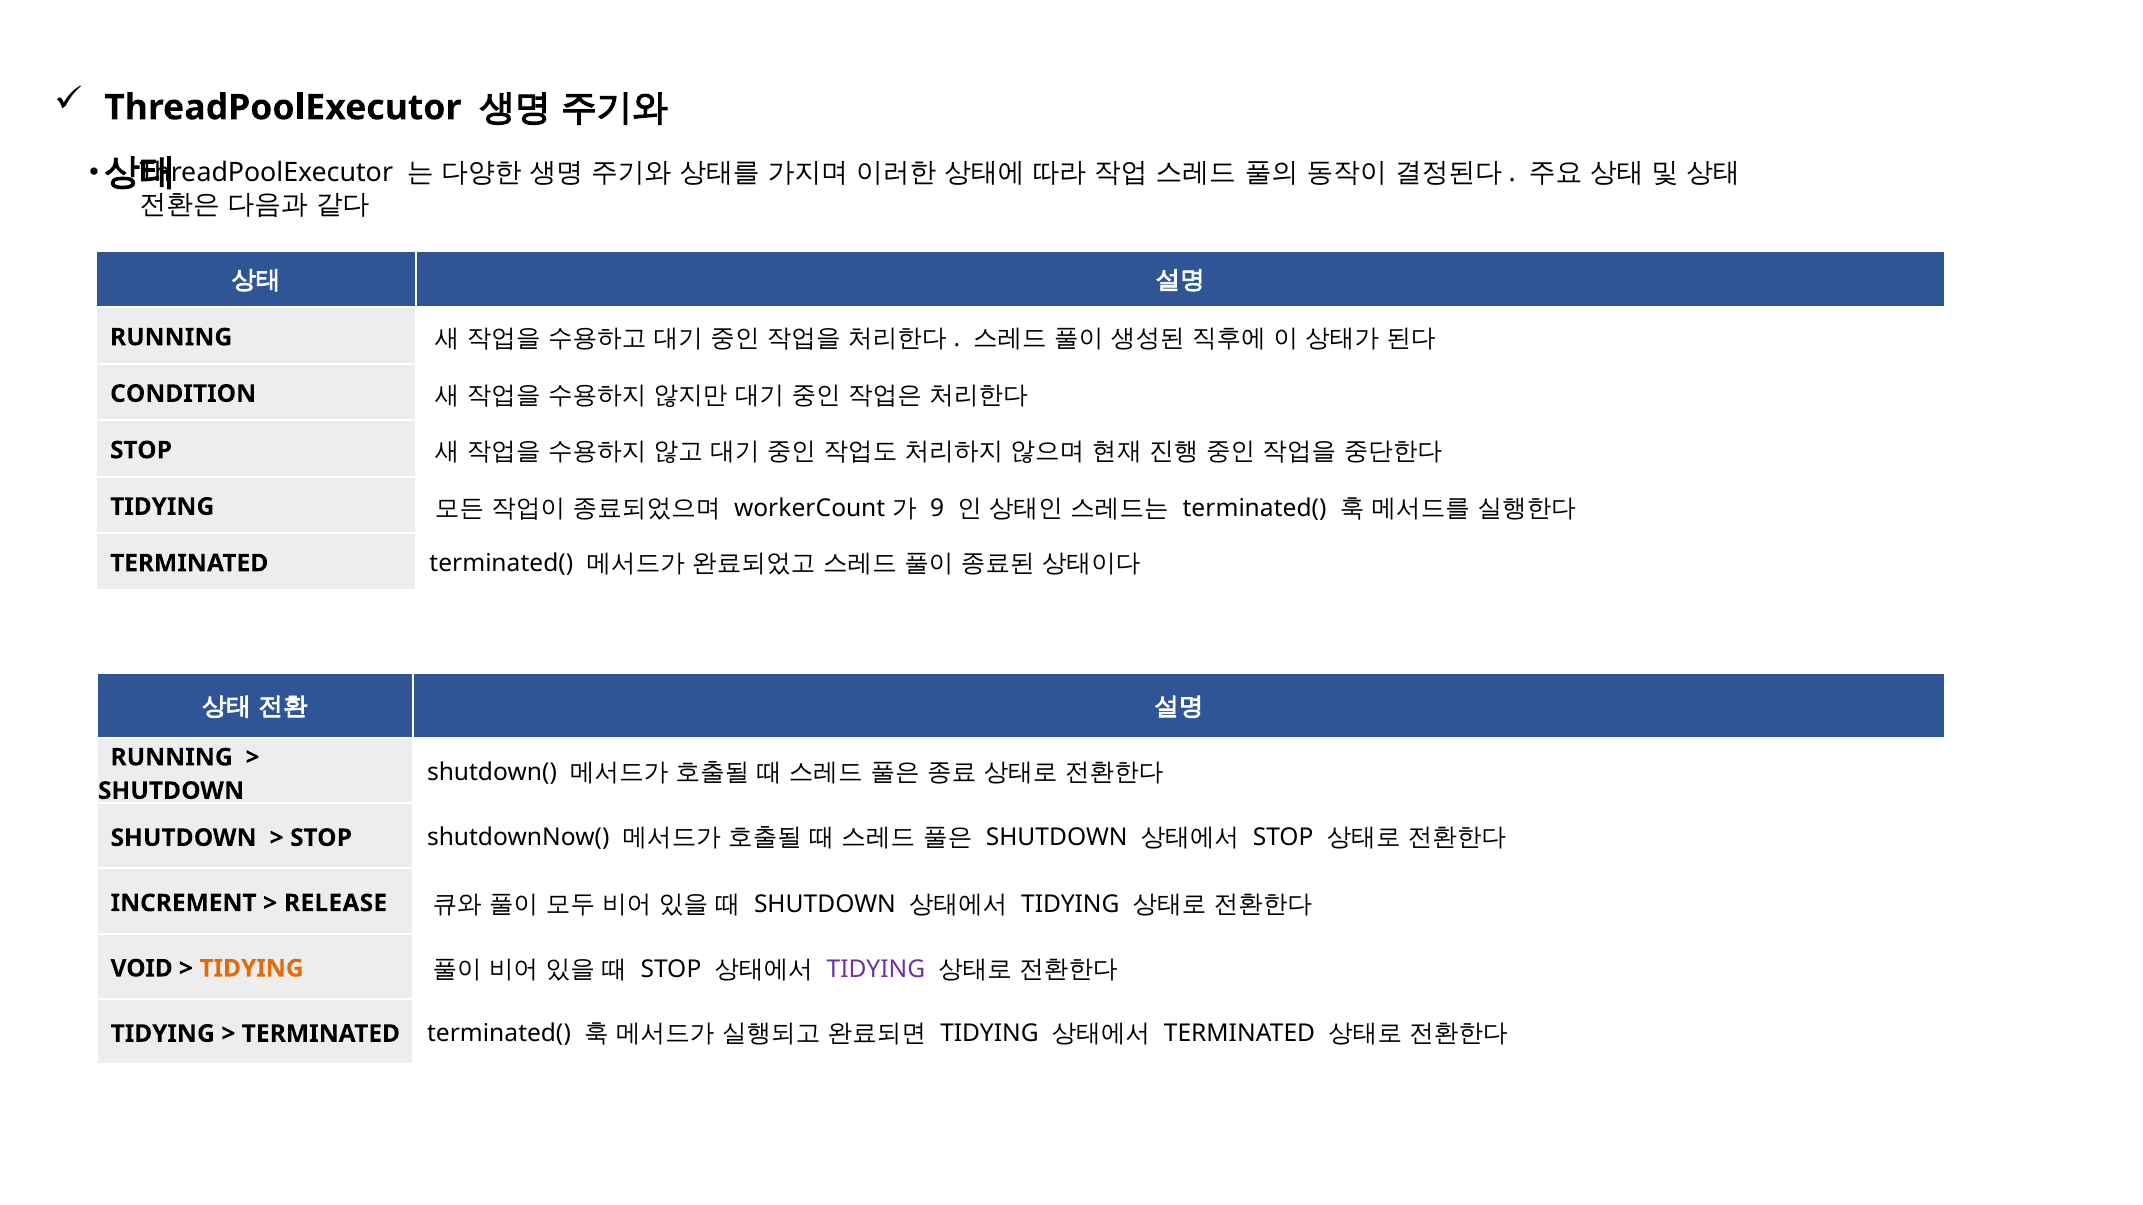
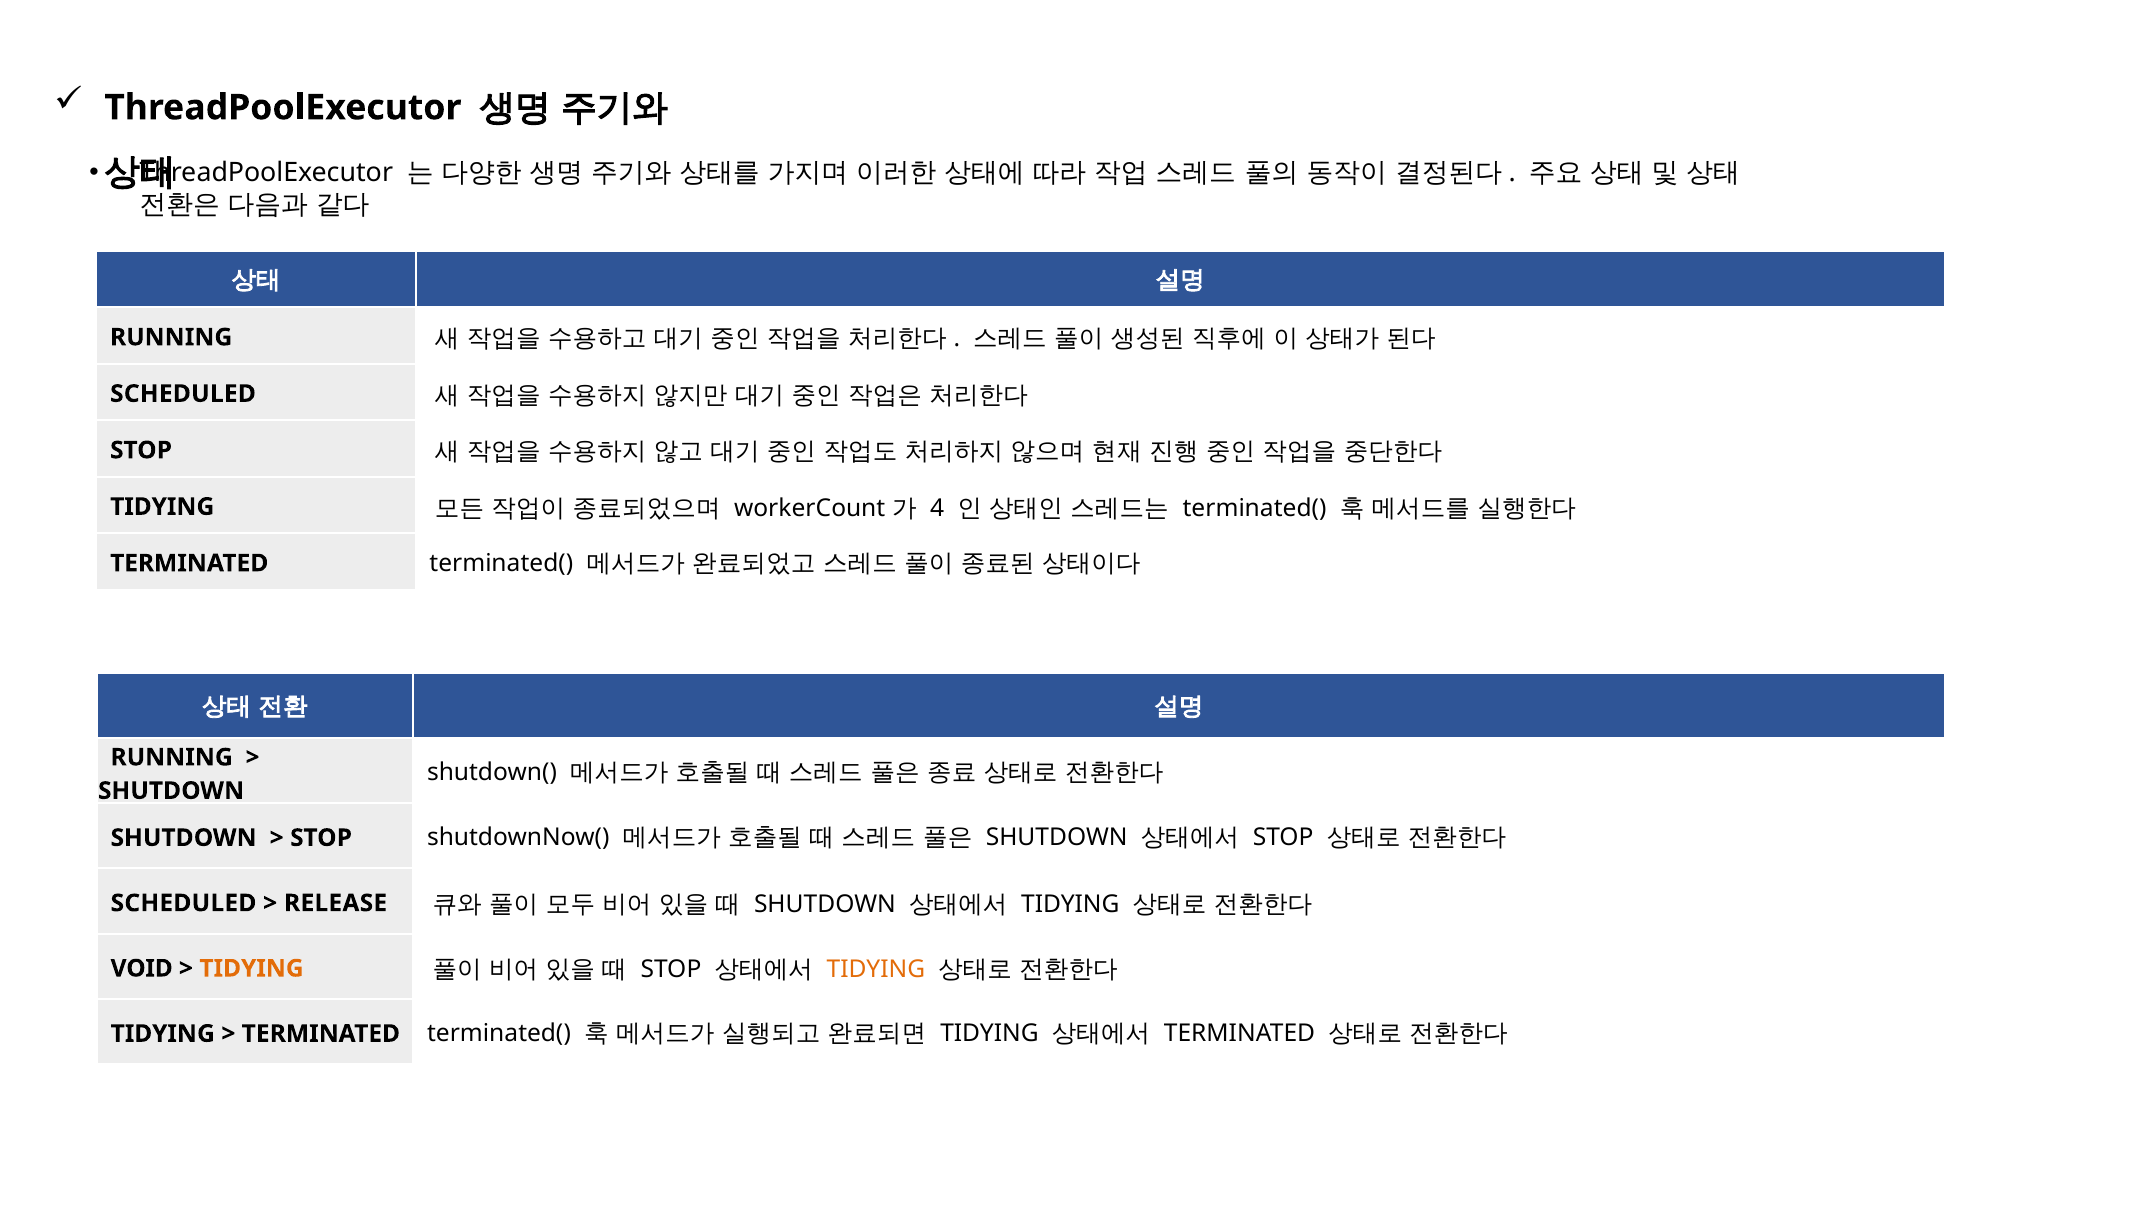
CONDITION at (183, 394): CONDITION -> SCHEDULED
9: 9 -> 4
INCREMENT at (184, 903): INCREMENT -> SCHEDULED
TIDYING at (876, 970) colour: purple -> orange
